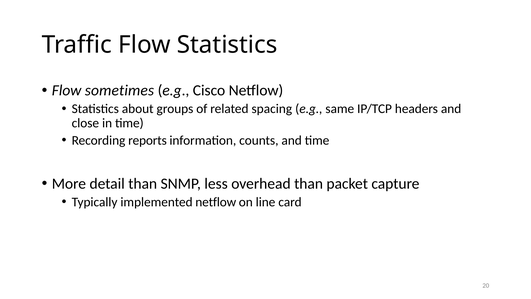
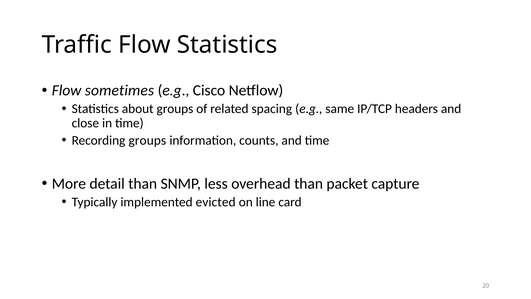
Recording reports: reports -> groups
implemented netflow: netflow -> evicted
